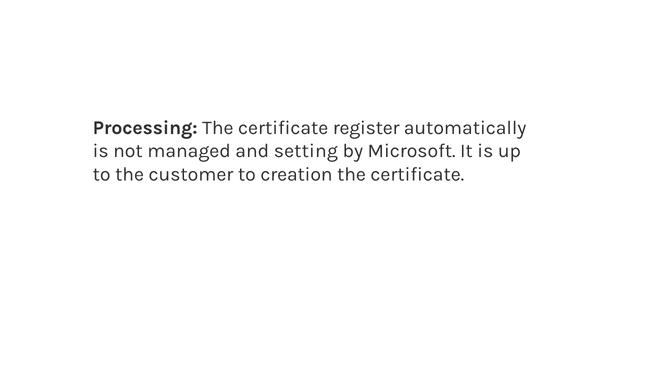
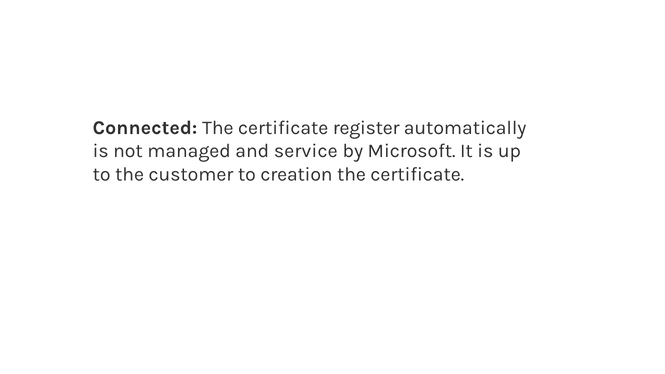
Processing: Processing -> Connected
setting: setting -> service
